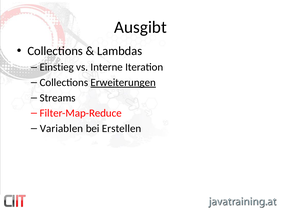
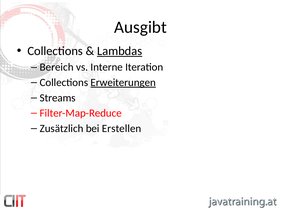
Lambdas underline: none -> present
Einstieg: Einstieg -> Bereich
Variablen: Variablen -> Zusätzlich
